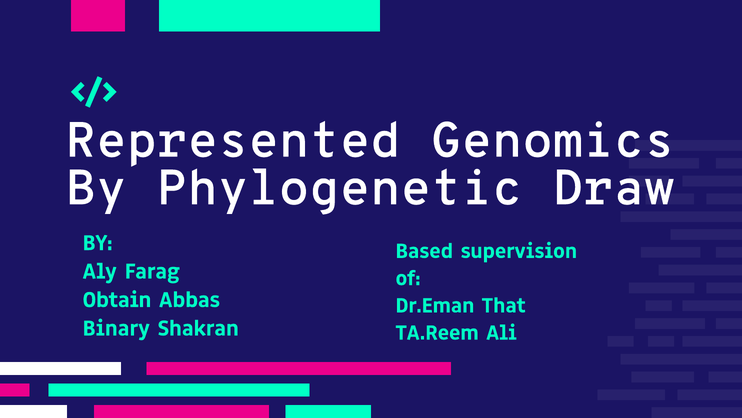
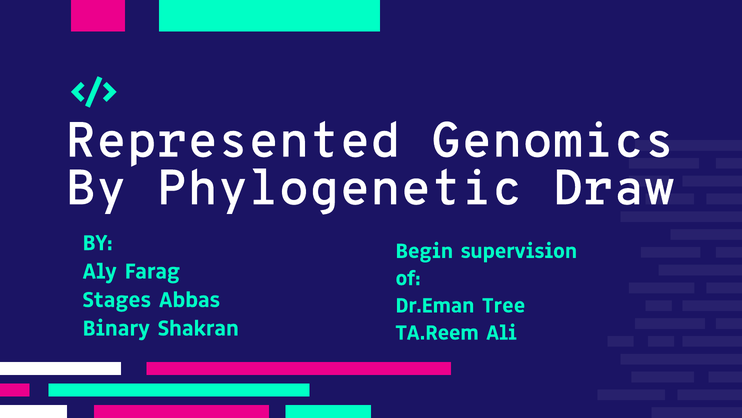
Based: Based -> Begin
Obtain: Obtain -> Stages
That: That -> Tree
